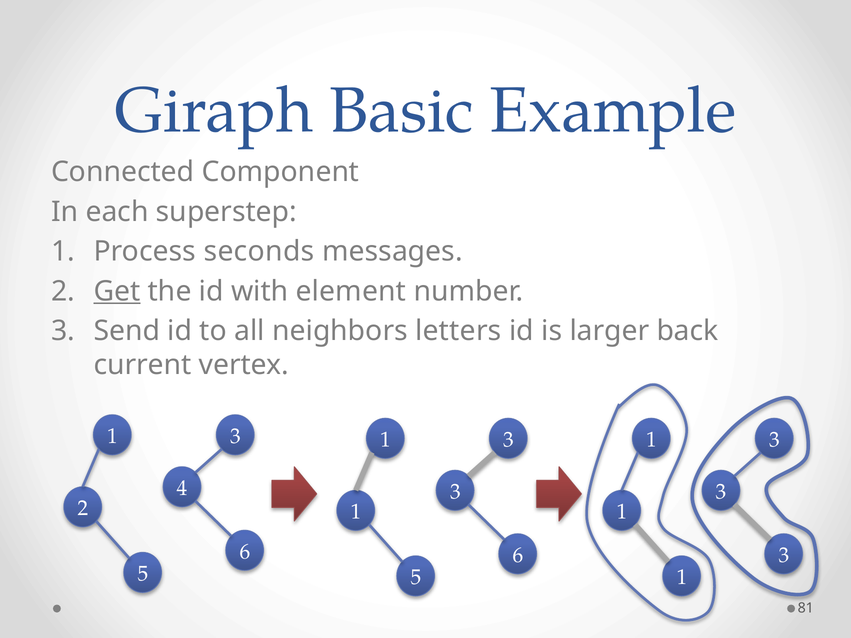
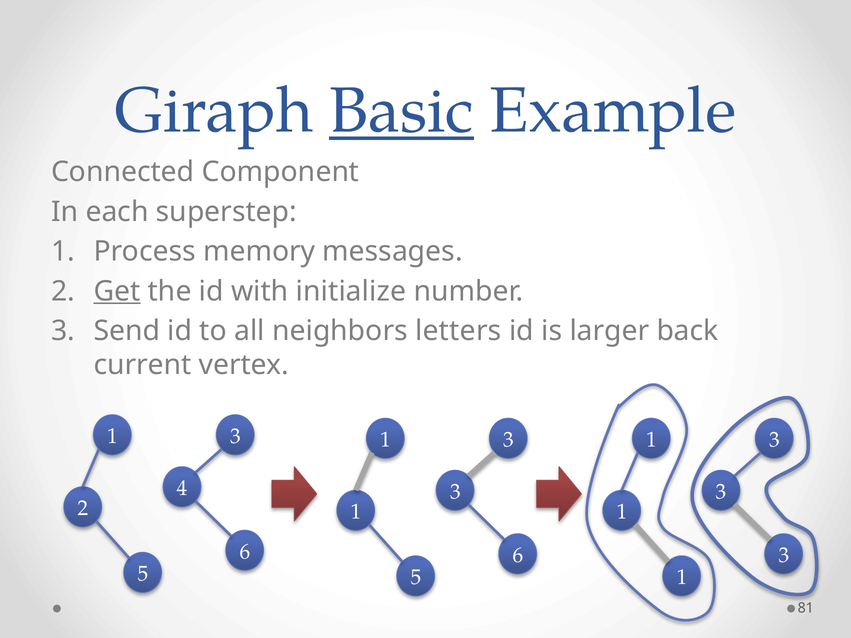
Basic underline: none -> present
seconds: seconds -> memory
element: element -> initialize
